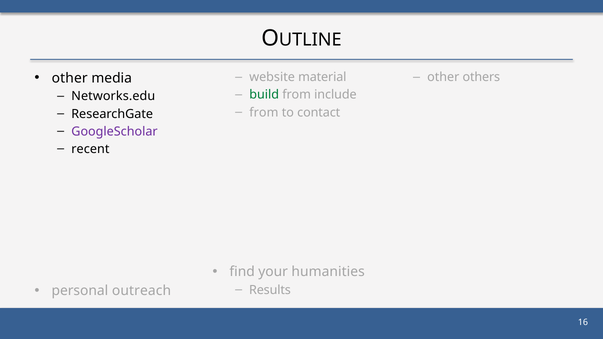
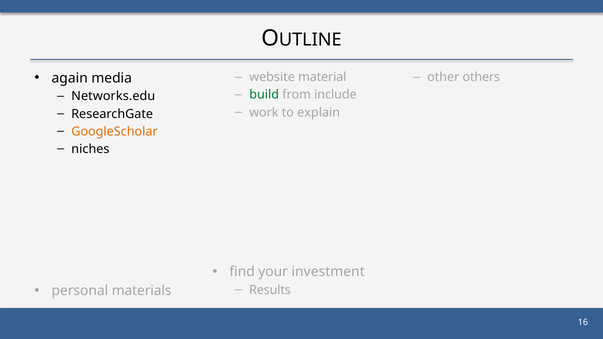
other at (70, 78): other -> again
from at (264, 112): from -> work
contact: contact -> explain
GoogleScholar colour: purple -> orange
recent: recent -> niches
humanities: humanities -> investment
outreach: outreach -> materials
